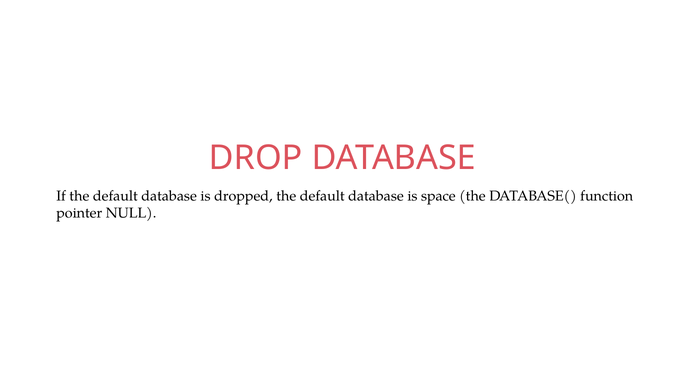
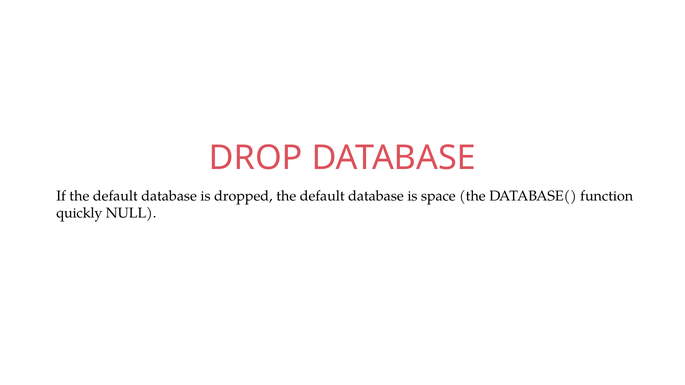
pointer: pointer -> quickly
